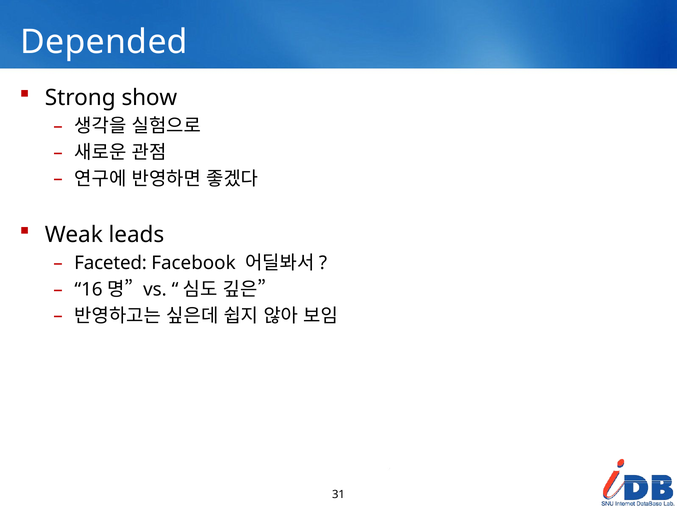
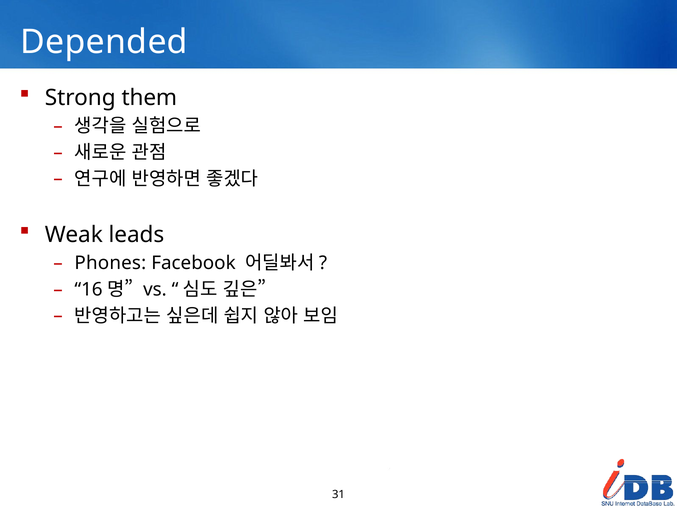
show: show -> them
Faceted: Faceted -> Phones
